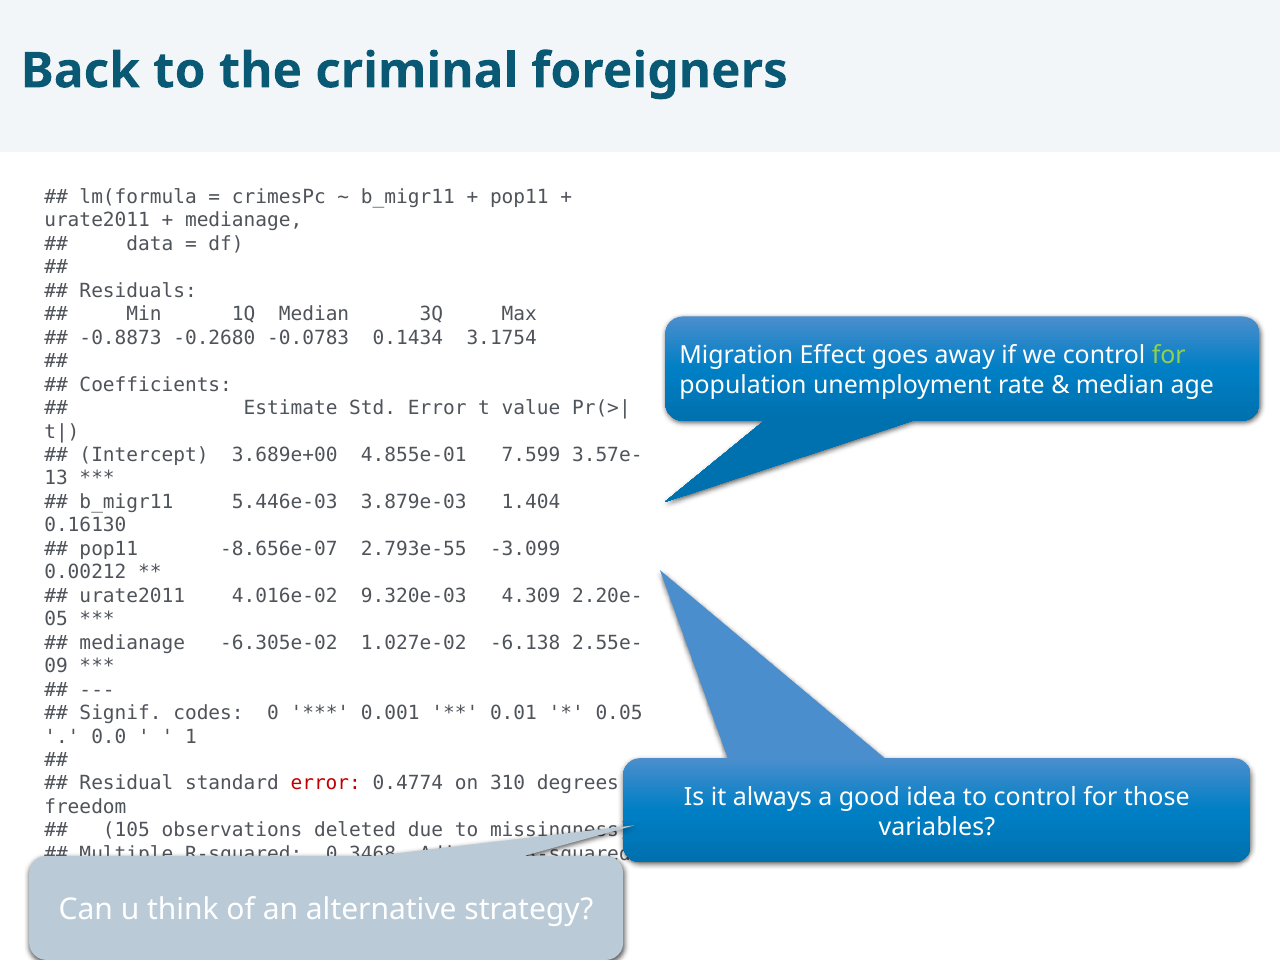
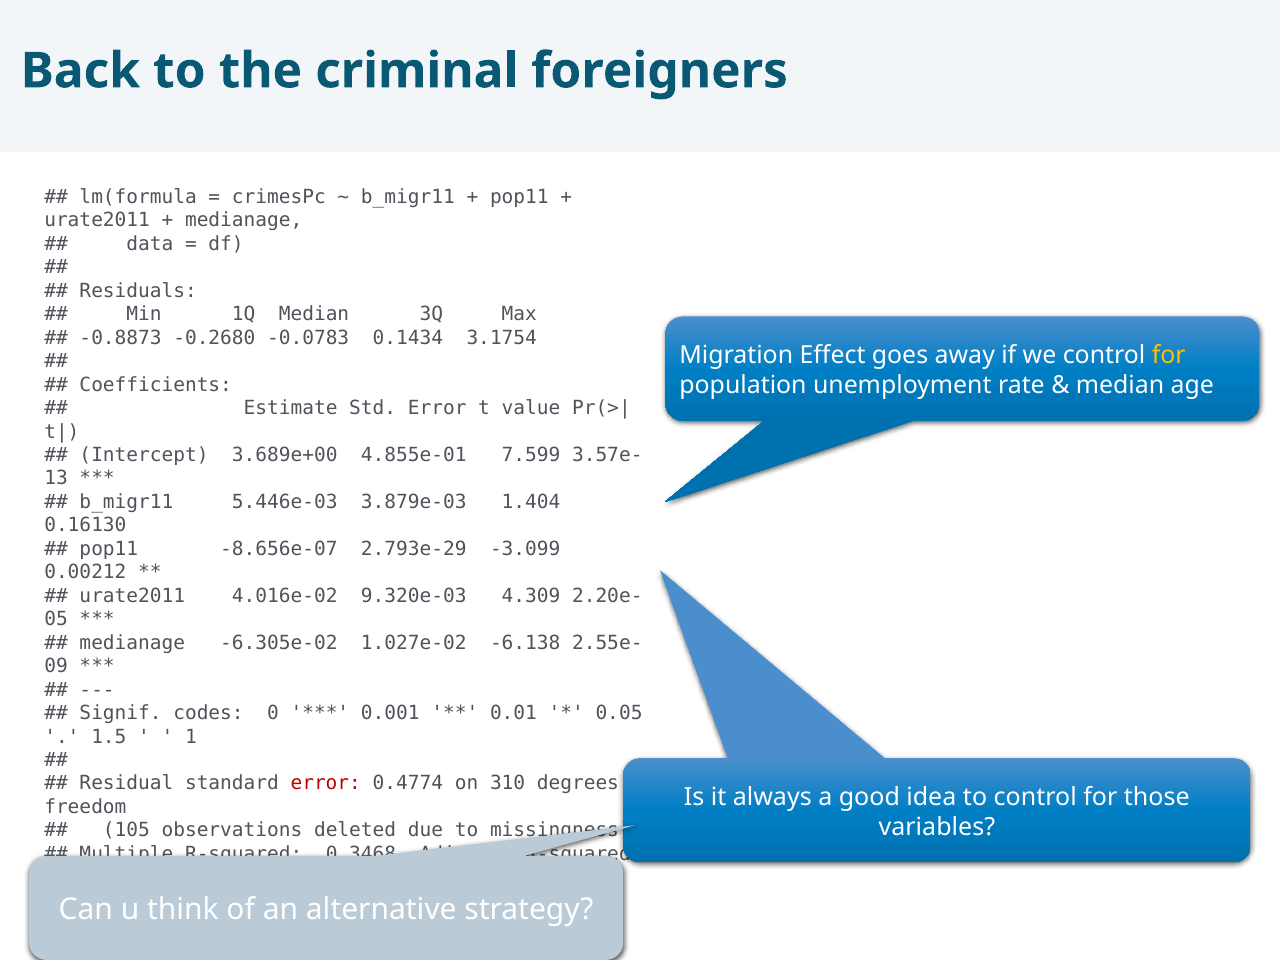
for at (1169, 355) colour: light green -> yellow
2.793e-55: 2.793e-55 -> 2.793e-29
0.0: 0.0 -> 1.5
